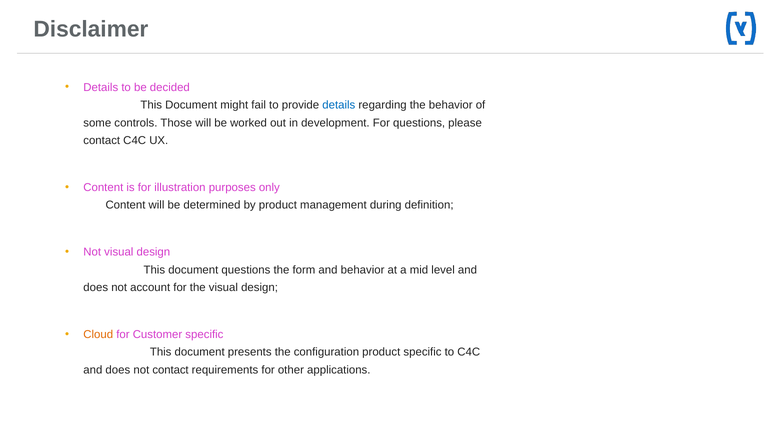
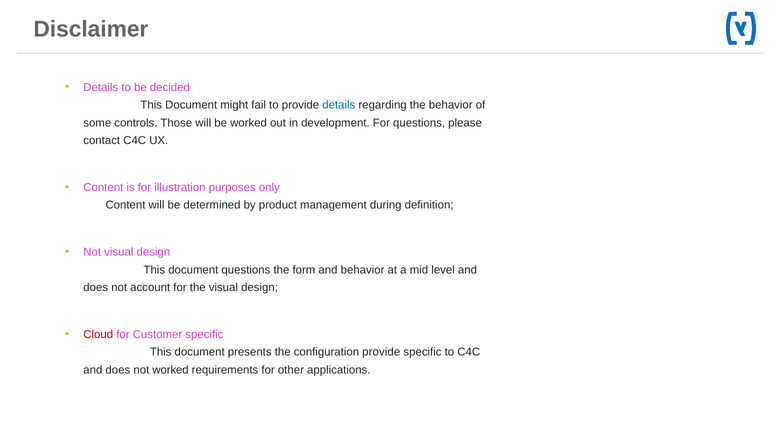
Cloud colour: orange -> red
configuration product: product -> provide
not contact: contact -> worked
